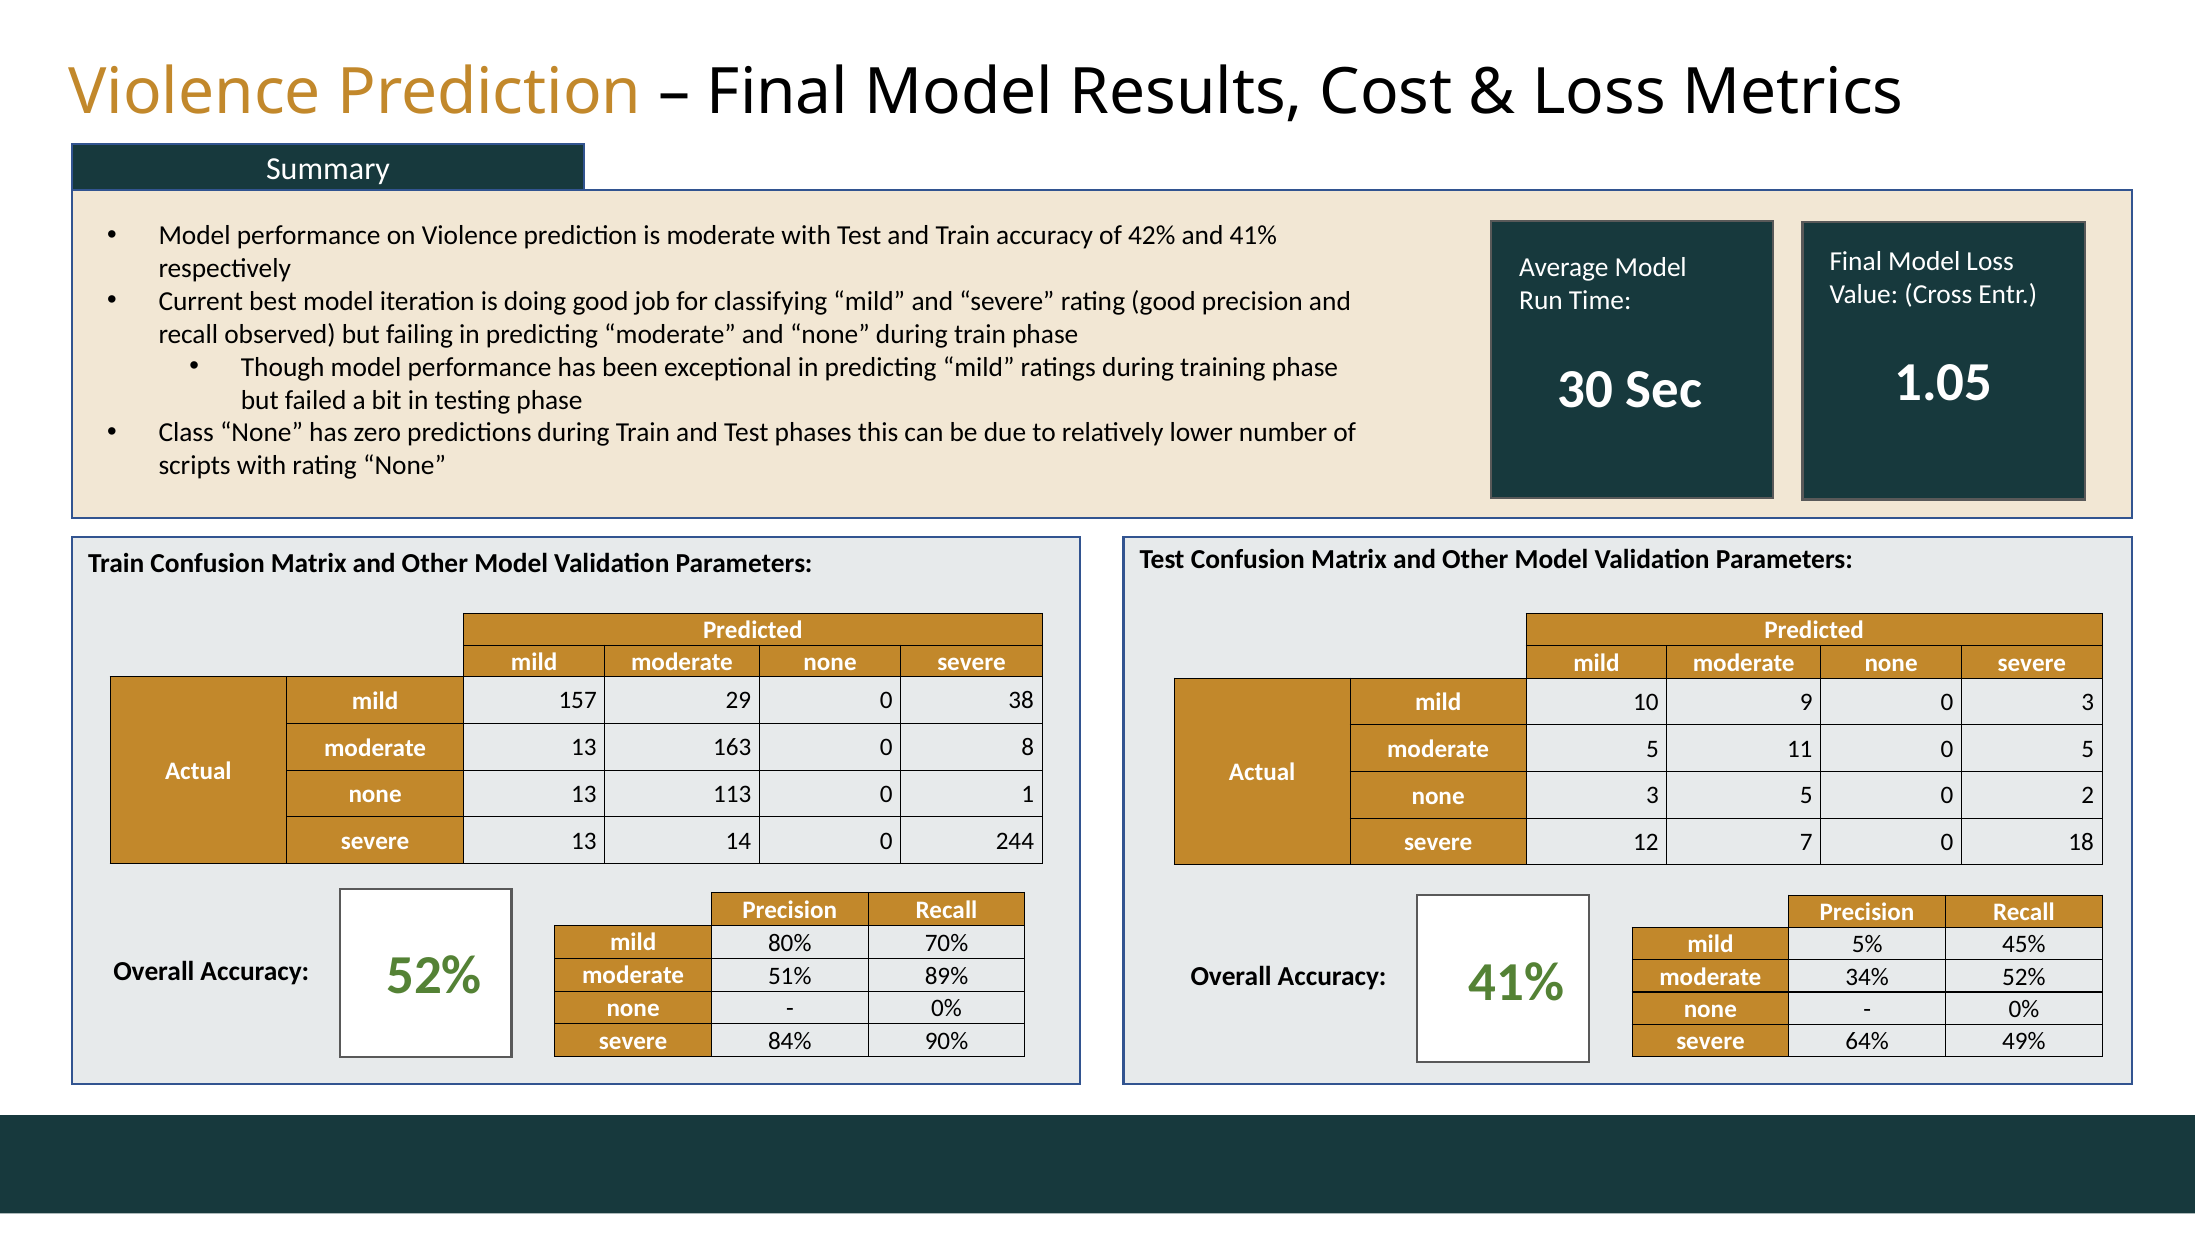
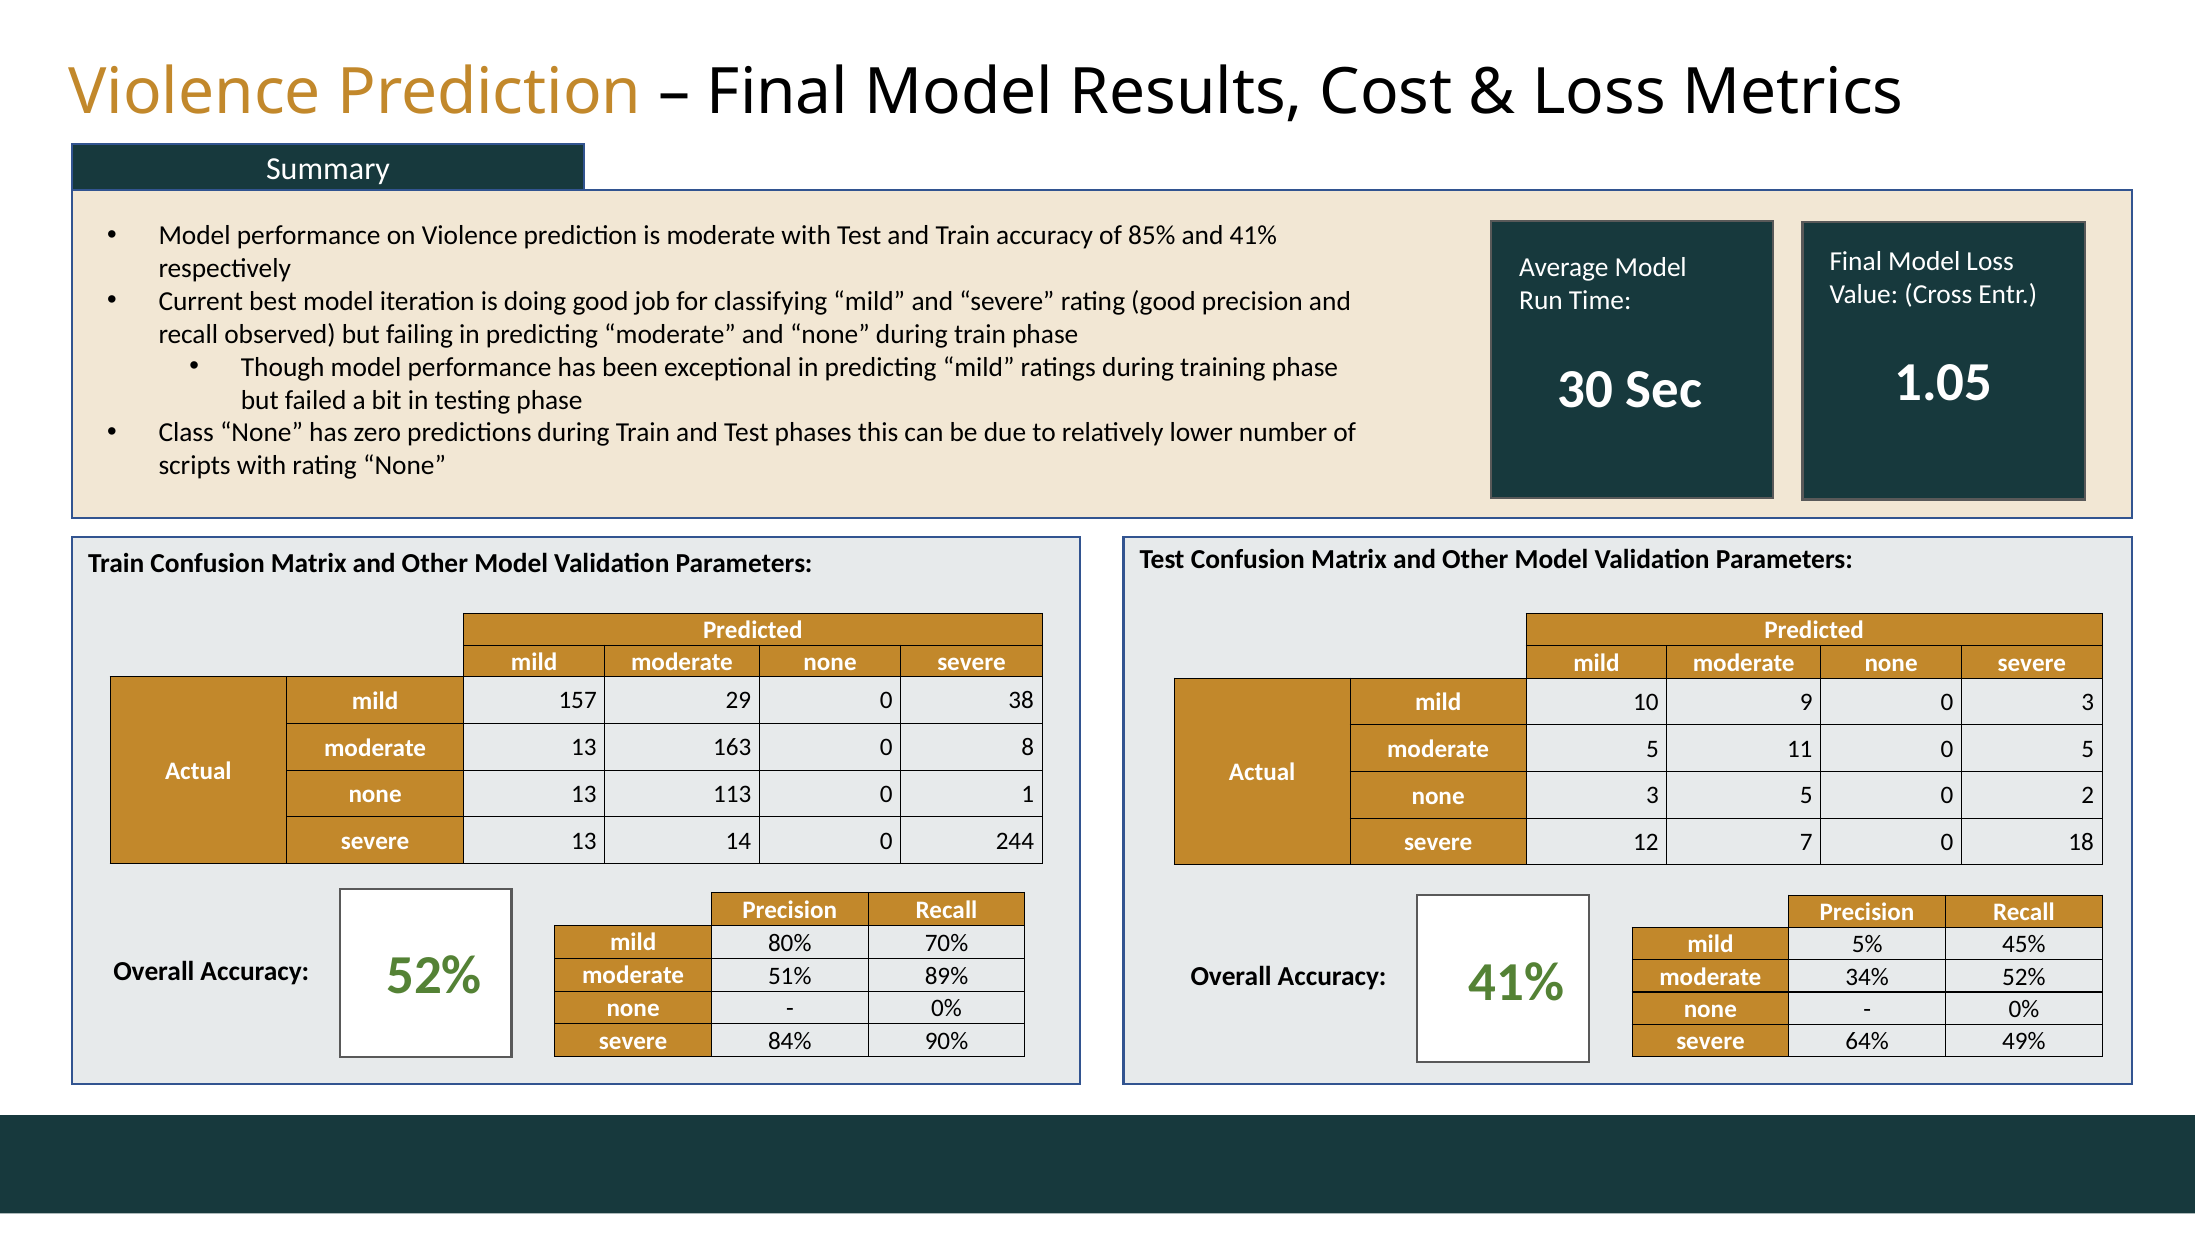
42%: 42% -> 85%
